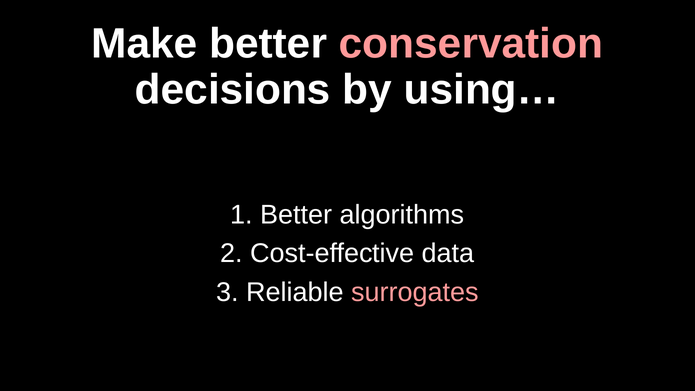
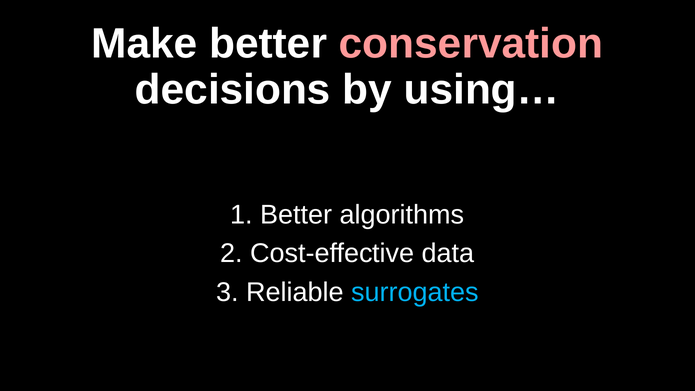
surrogates colour: pink -> light blue
